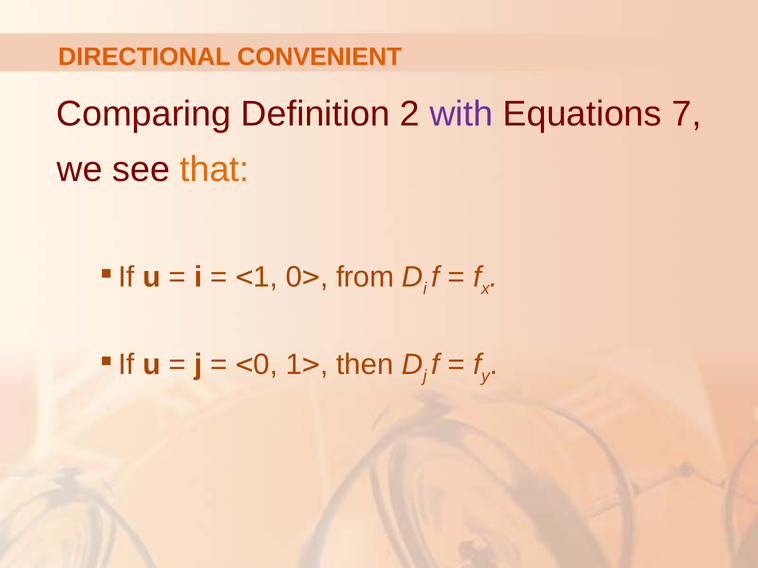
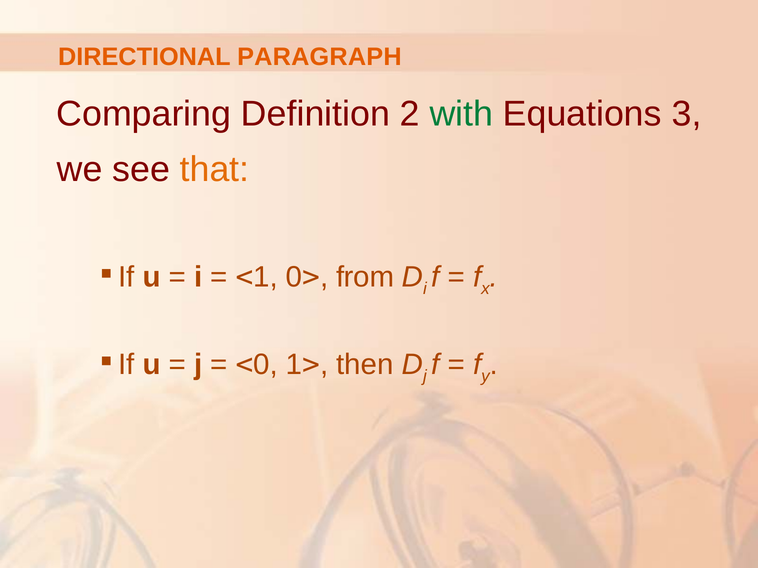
CONVENIENT: CONVENIENT -> PARAGRAPH
with colour: purple -> green
7: 7 -> 3
